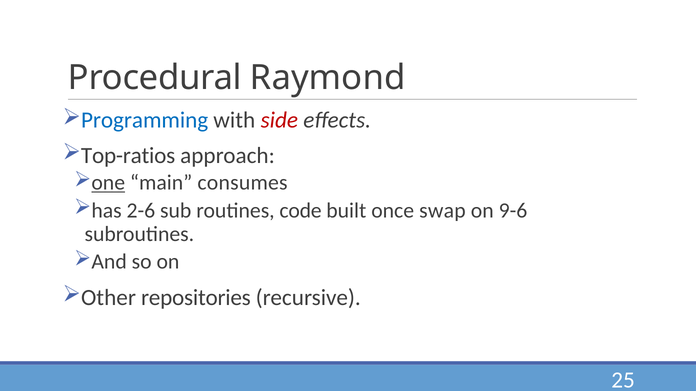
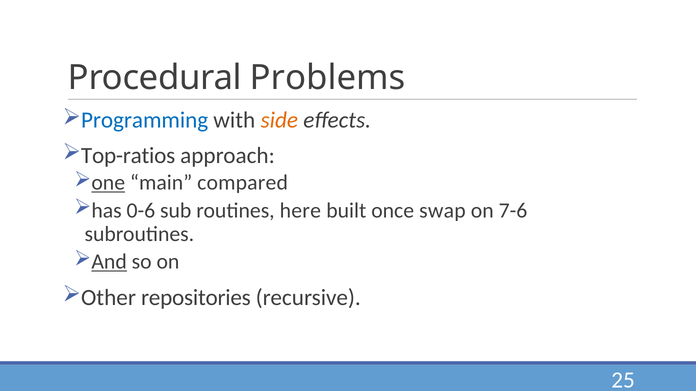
Raymond: Raymond -> Problems
side colour: red -> orange
consumes: consumes -> compared
2-6: 2-6 -> 0-6
code: code -> here
9-6: 9-6 -> 7-6
And underline: none -> present
